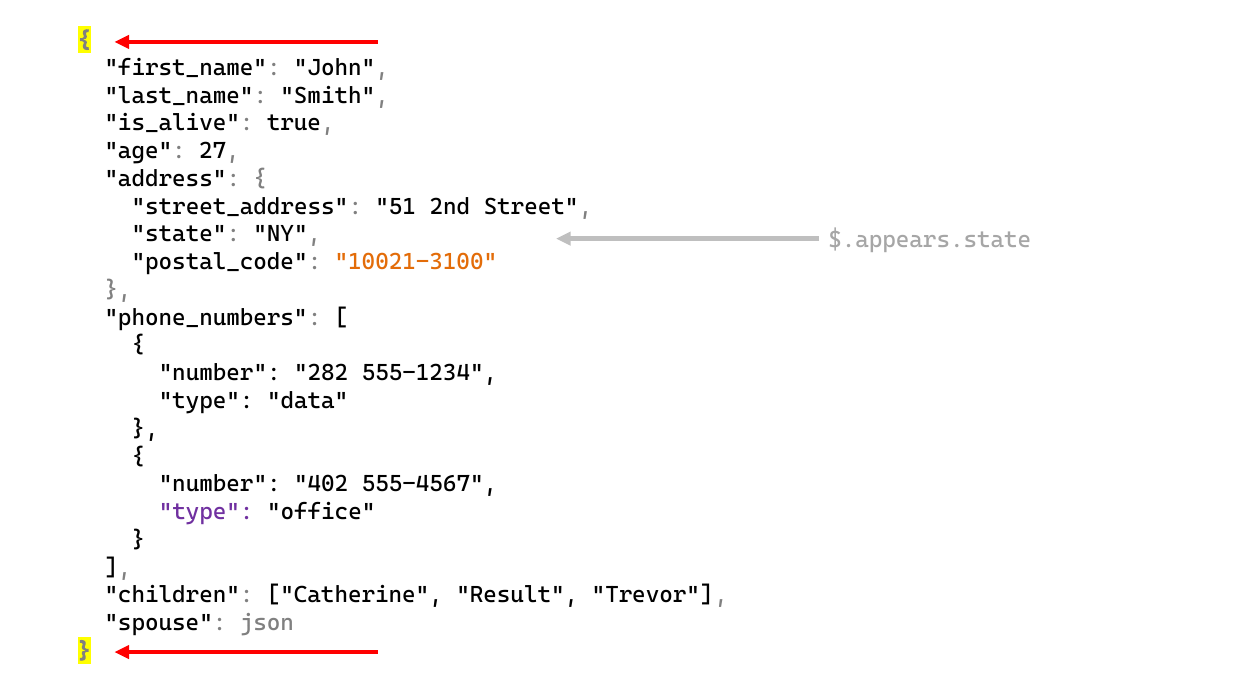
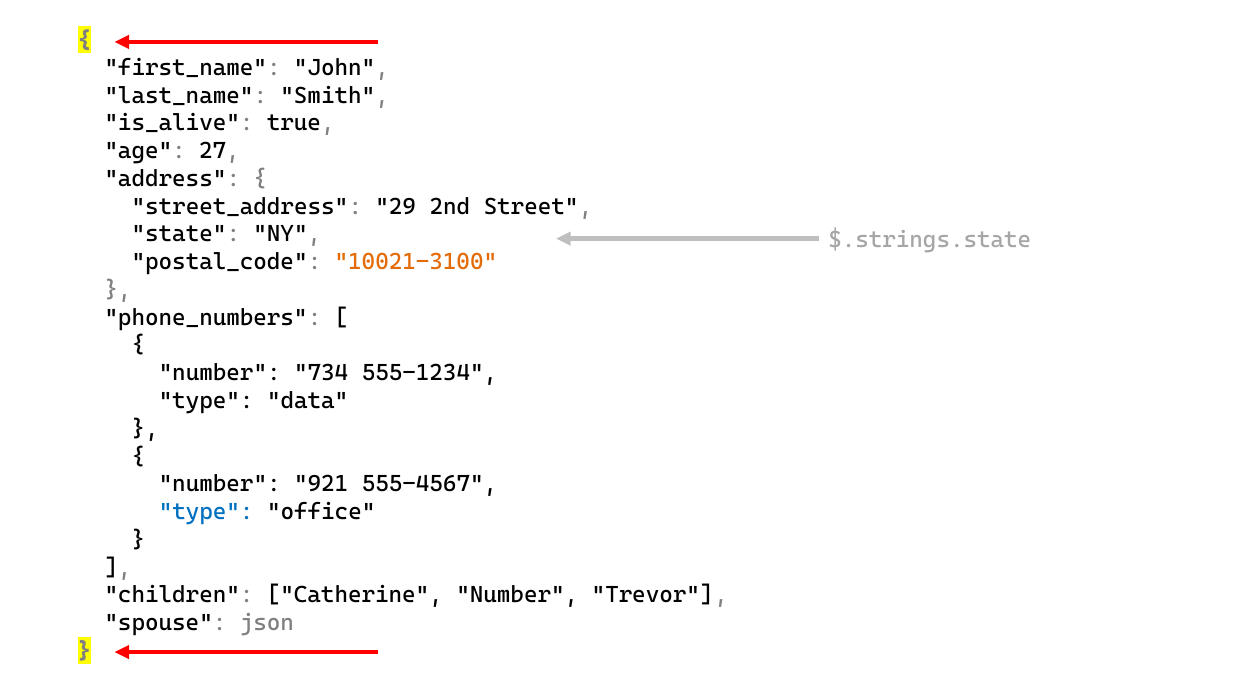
51: 51 -> 29
$.appears.state: $.appears.state -> $.strings.state
282: 282 -> 734
402: 402 -> 921
type at (206, 512) colour: purple -> blue
Catherine Result: Result -> Number
